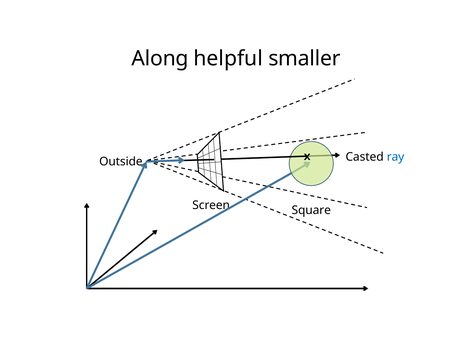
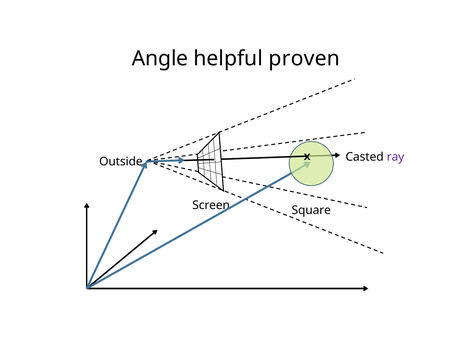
Along: Along -> Angle
smaller: smaller -> proven
ray colour: blue -> purple
